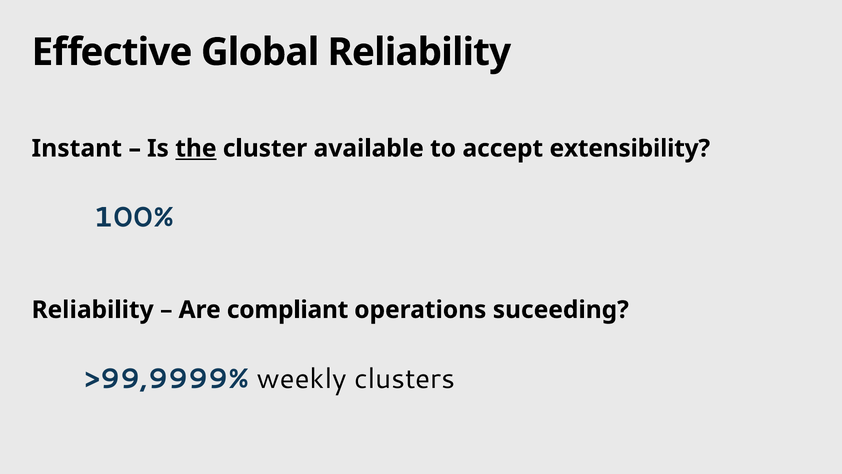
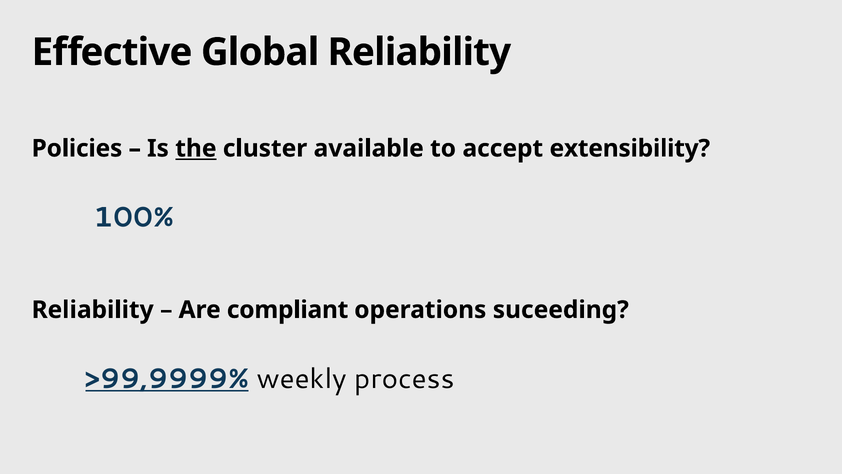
Instant: Instant -> Policies
>99,9999% underline: none -> present
clusters: clusters -> process
